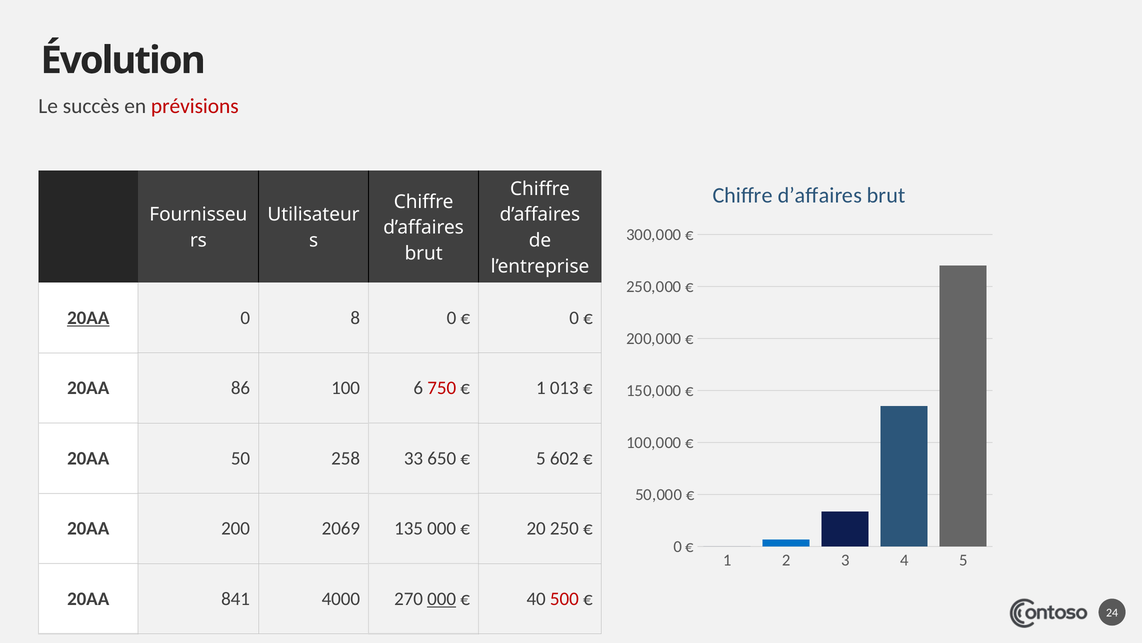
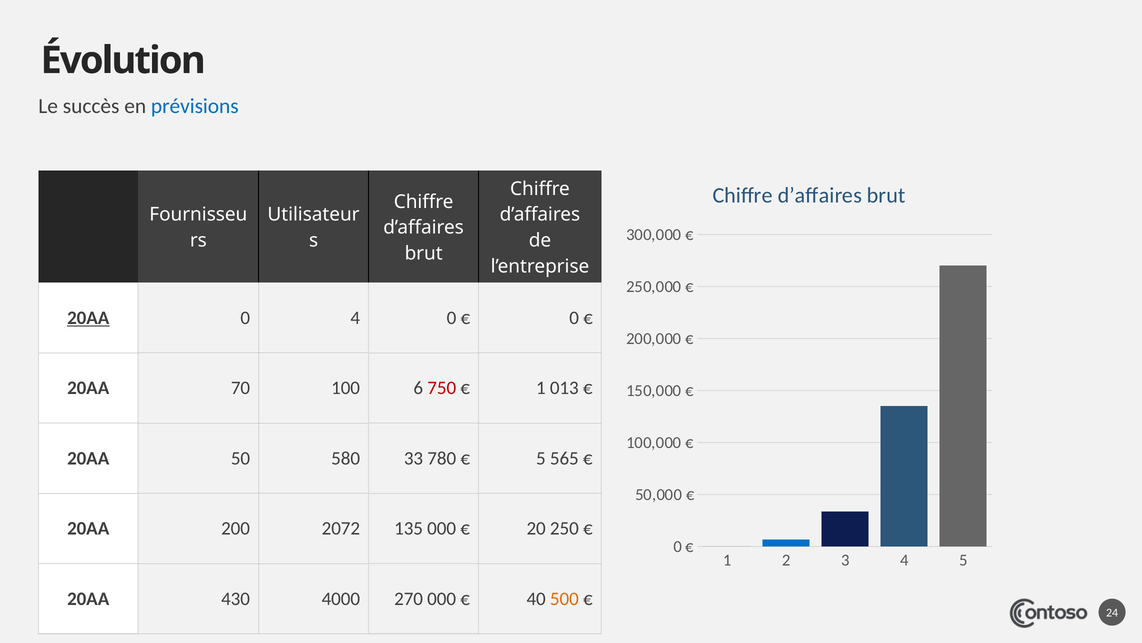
prévisions colour: red -> blue
0 8: 8 -> 4
86: 86 -> 70
258: 258 -> 580
650: 650 -> 780
602: 602 -> 565
2069: 2069 -> 2072
841: 841 -> 430
000 at (442, 598) underline: present -> none
500 colour: red -> orange
